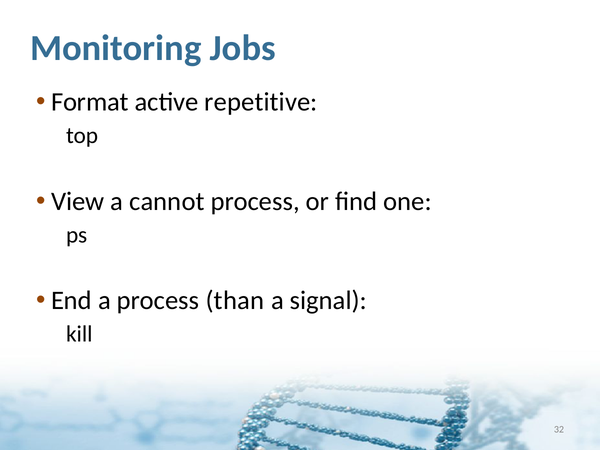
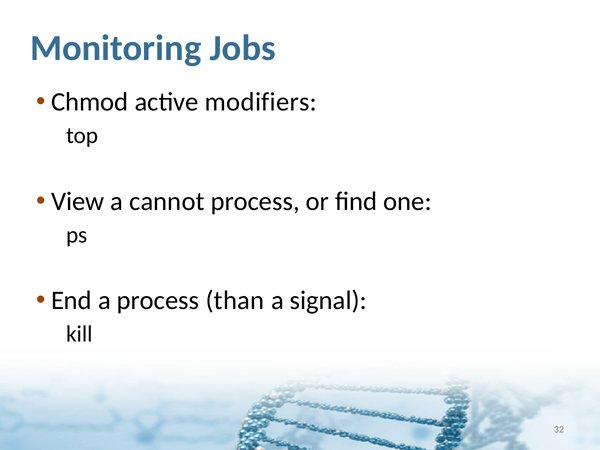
Format: Format -> Chmod
repetitive: repetitive -> modifiers
